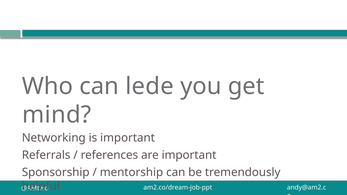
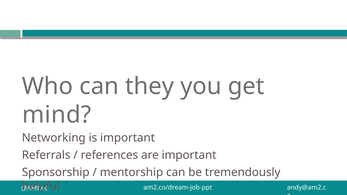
lede: lede -> they
